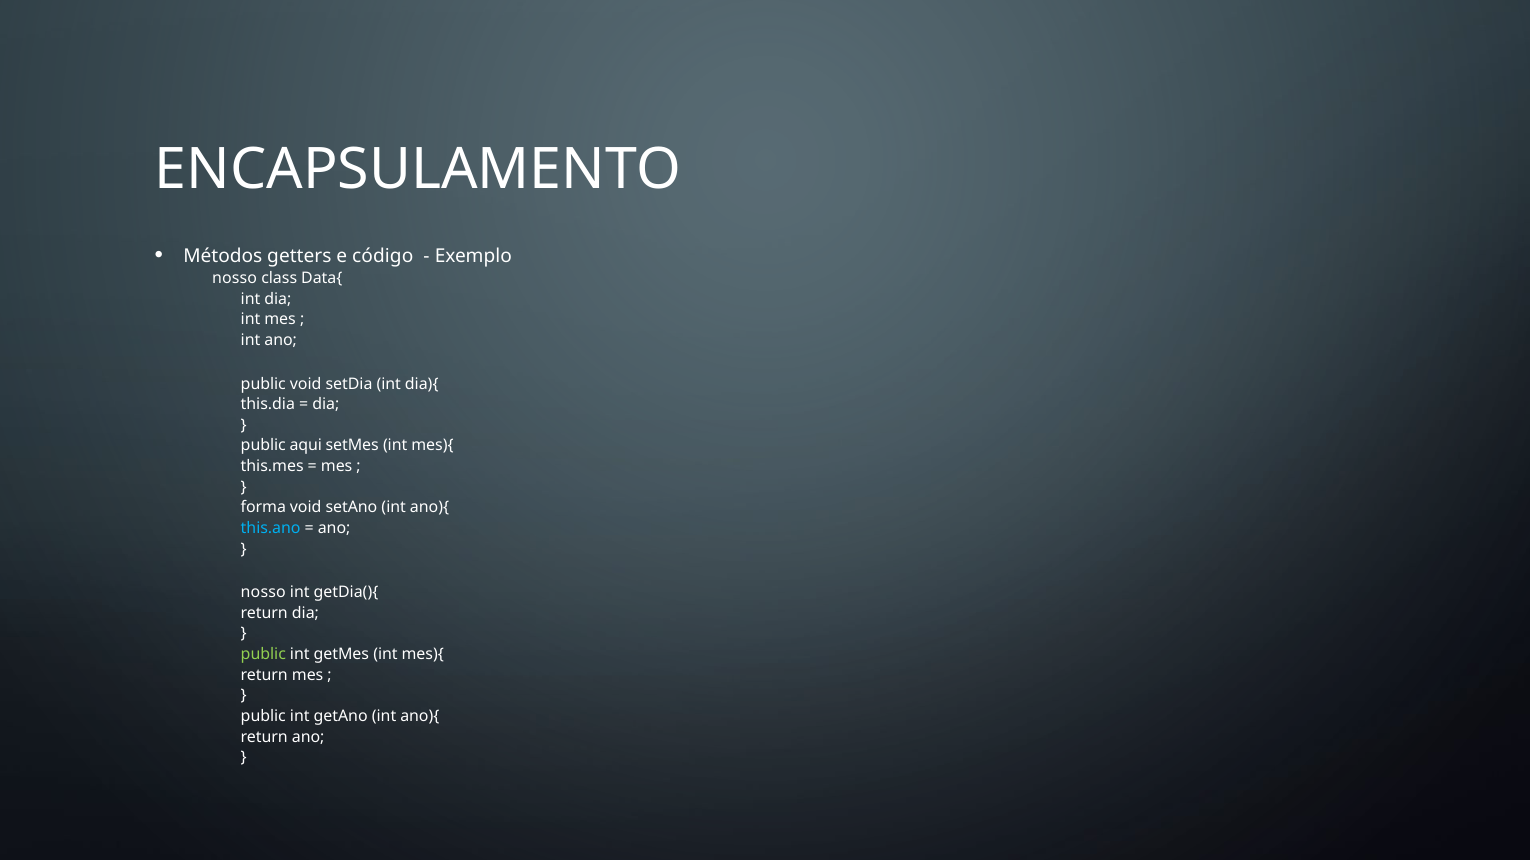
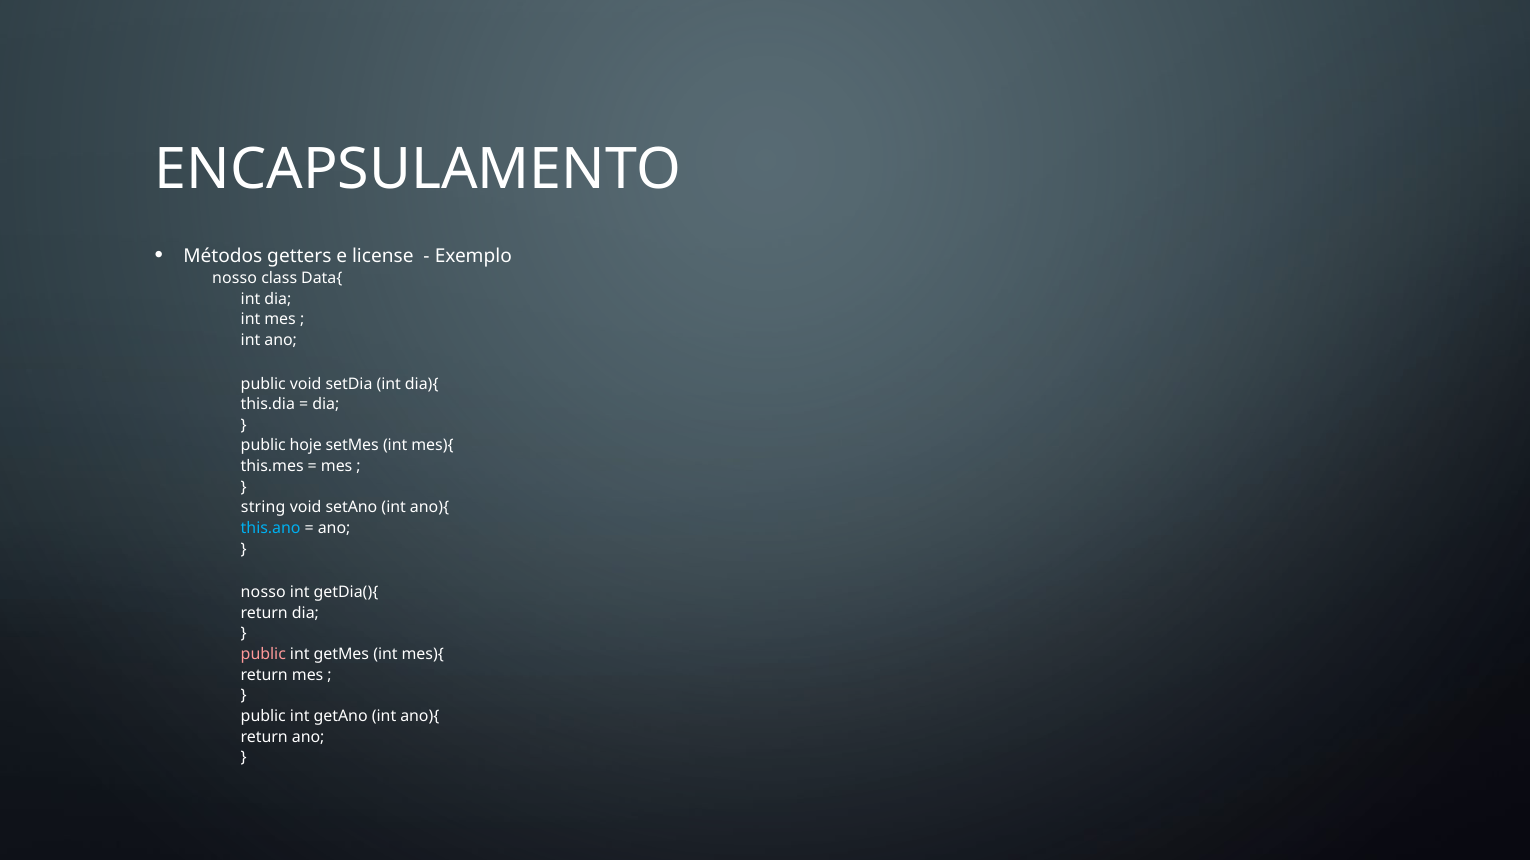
código: código -> license
aqui: aqui -> hoje
forma: forma -> string
public at (263, 655) colour: light green -> pink
